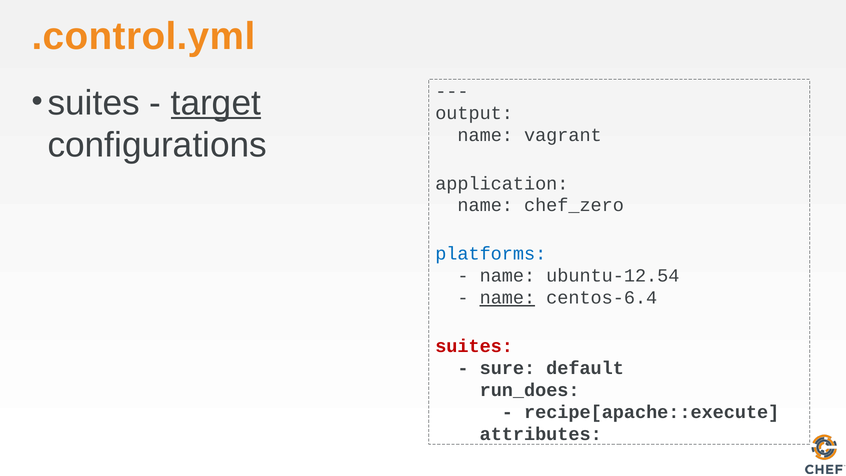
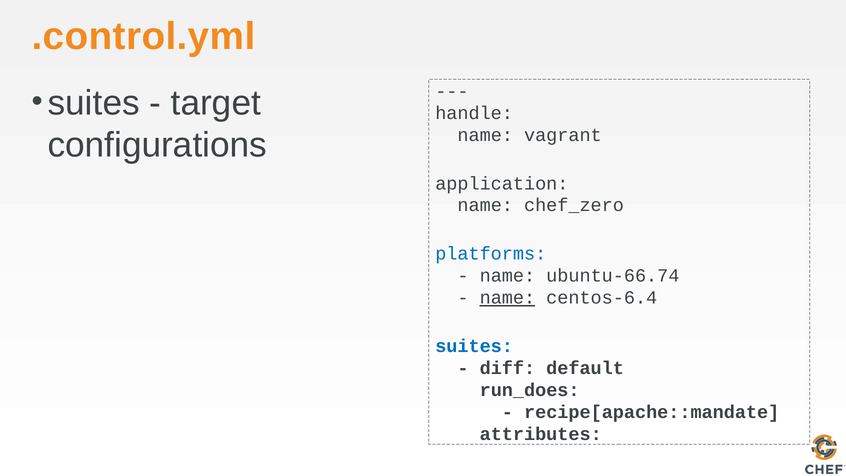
target underline: present -> none
output: output -> handle
ubuntu-12.54: ubuntu-12.54 -> ubuntu-66.74
suites at (474, 346) colour: red -> blue
sure: sure -> diff
recipe[apache::execute: recipe[apache::execute -> recipe[apache::mandate
